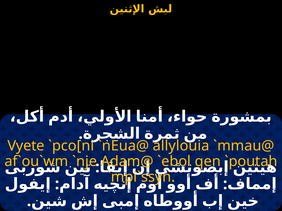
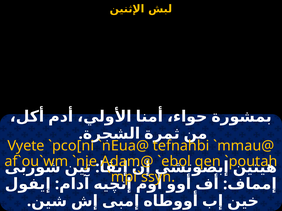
allylouia: allylouia -> tefnahbi
